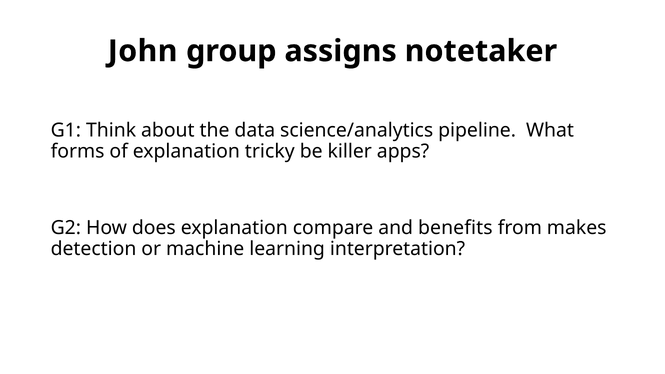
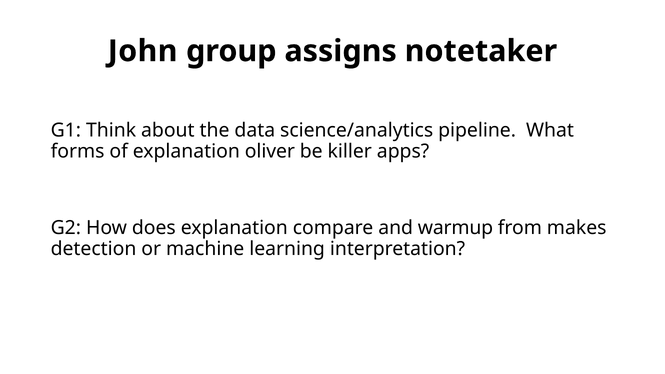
tricky: tricky -> oliver
benefits: benefits -> warmup
